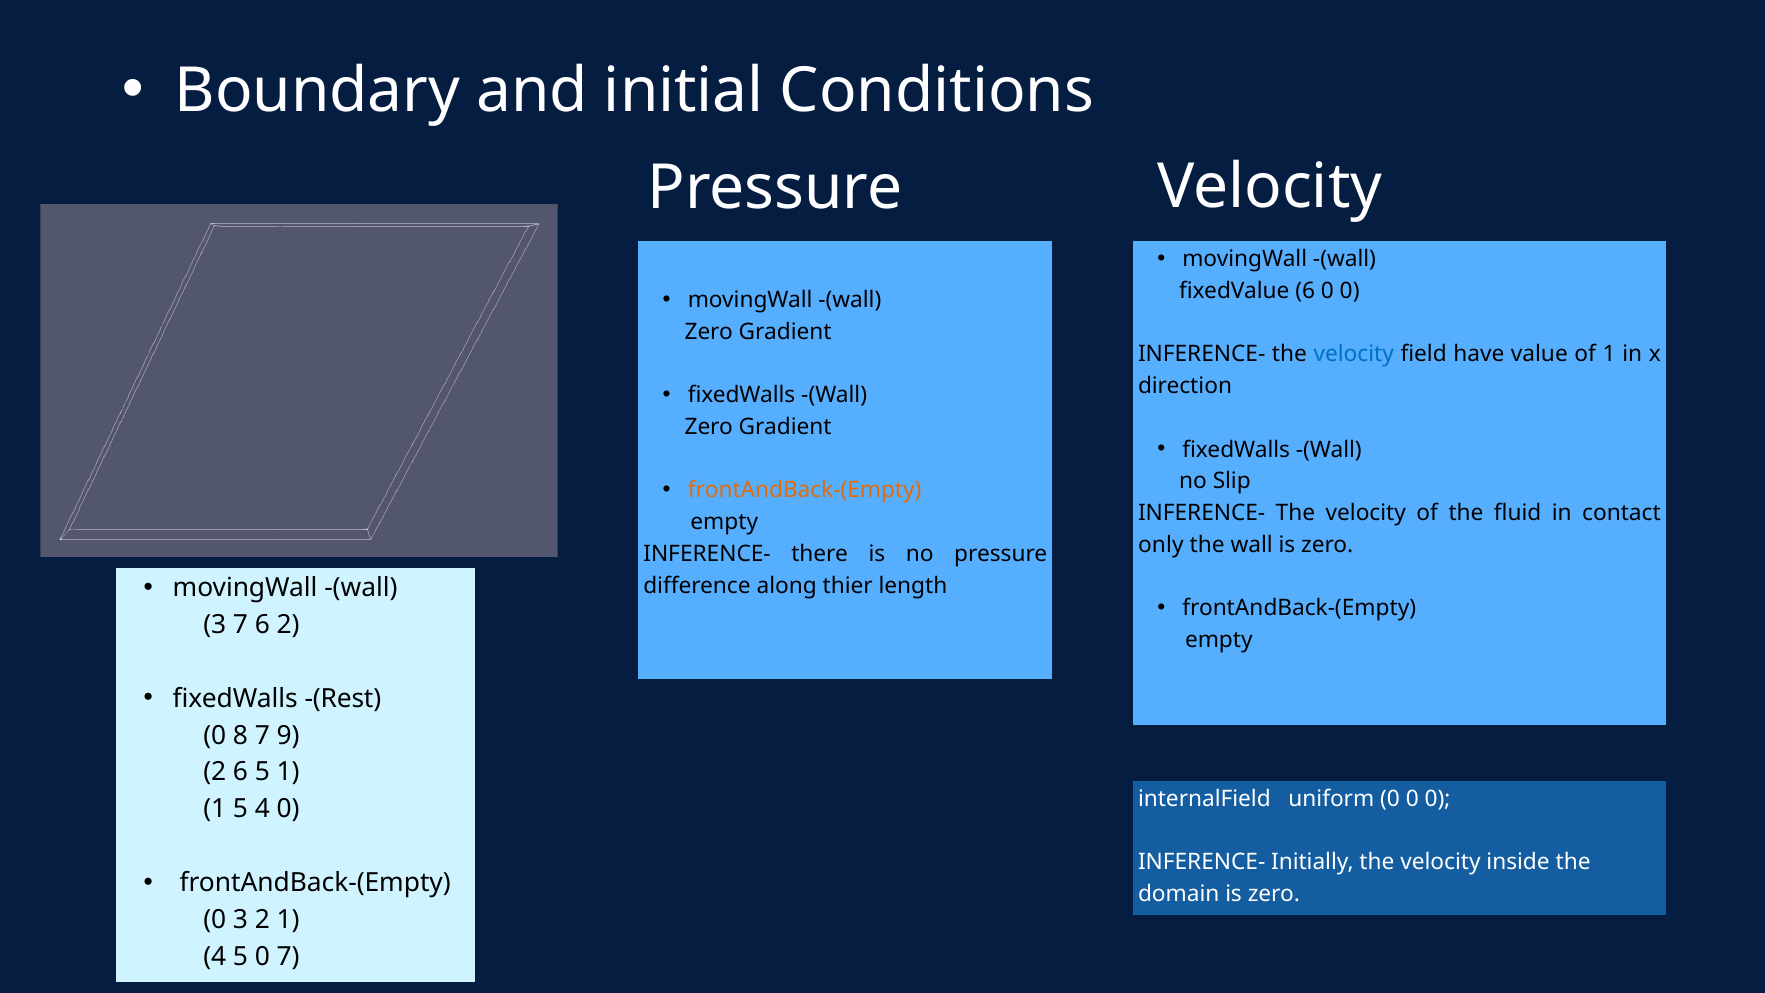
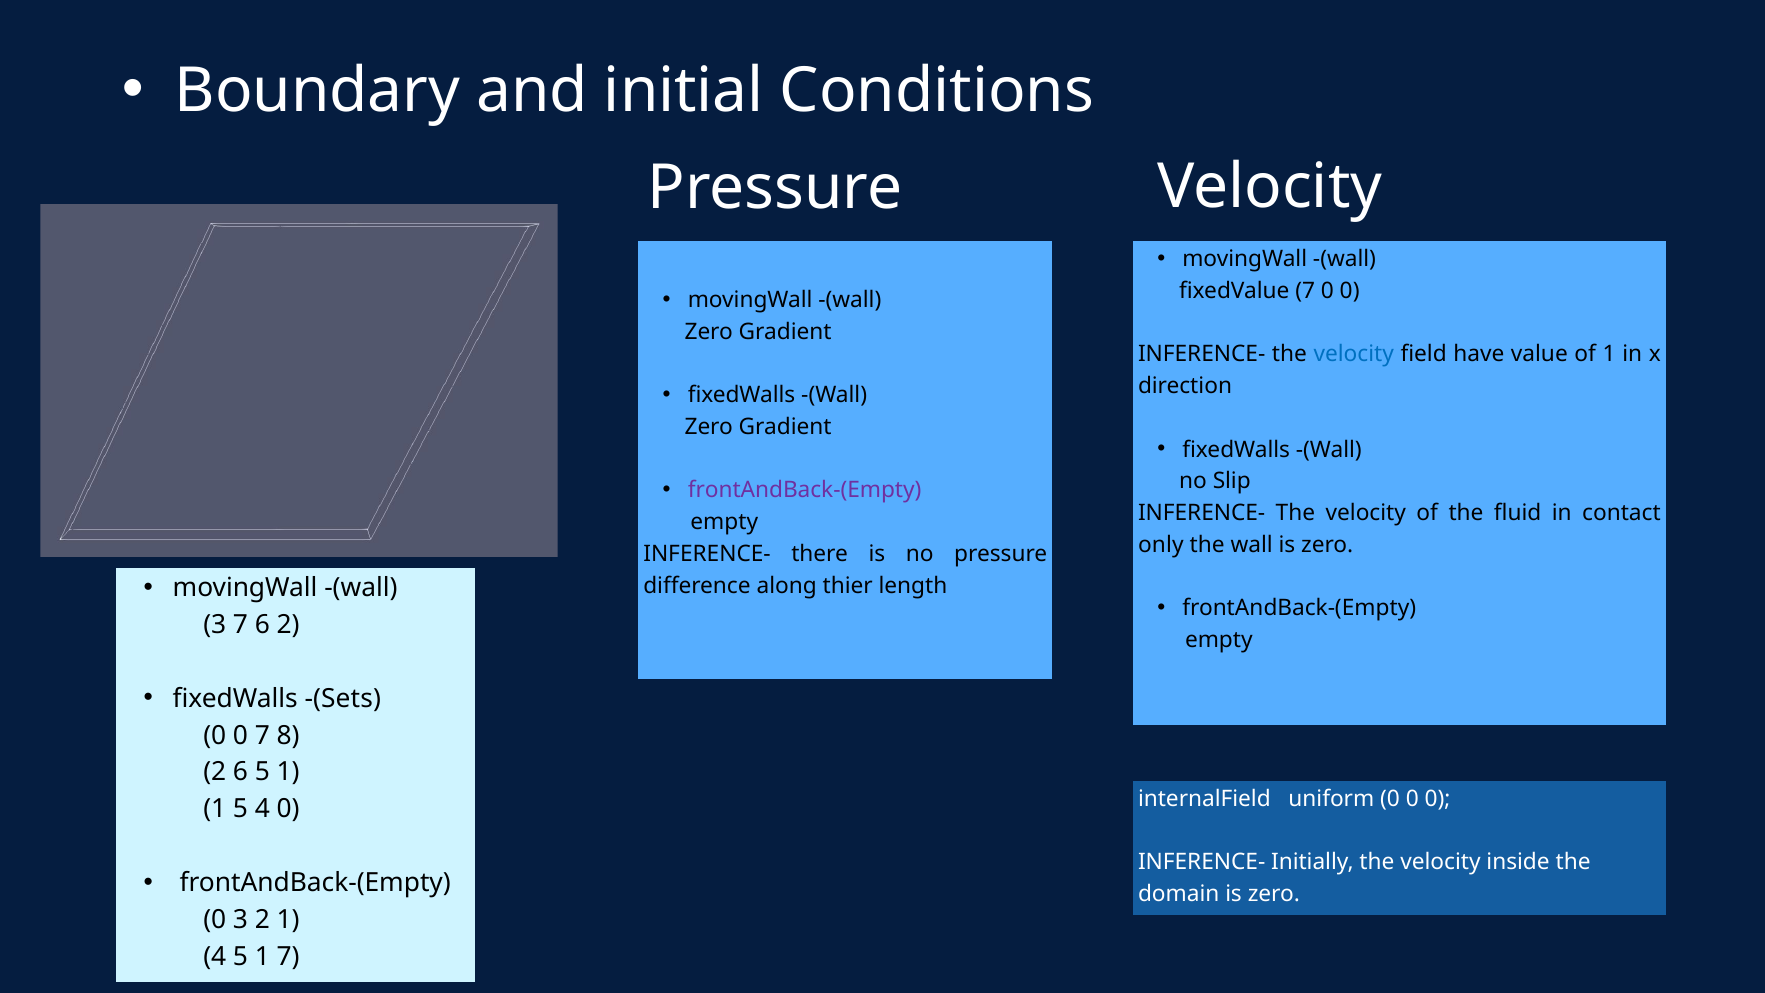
fixedValue 6: 6 -> 7
frontAndBack-(Empty at (805, 490) colour: orange -> purple
-(Rest: -(Rest -> -(Sets
8 at (240, 735): 8 -> 0
9: 9 -> 8
4 5 0: 0 -> 1
